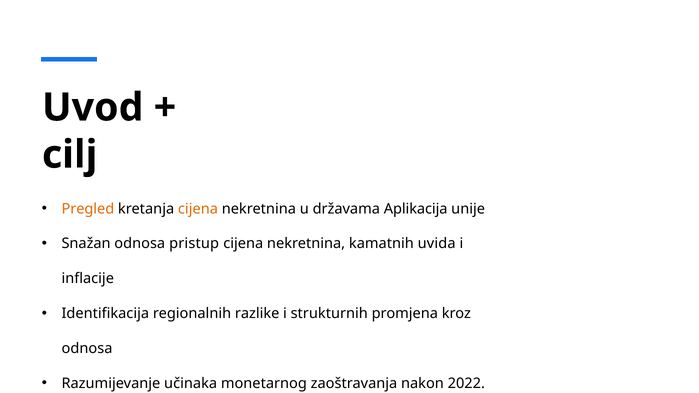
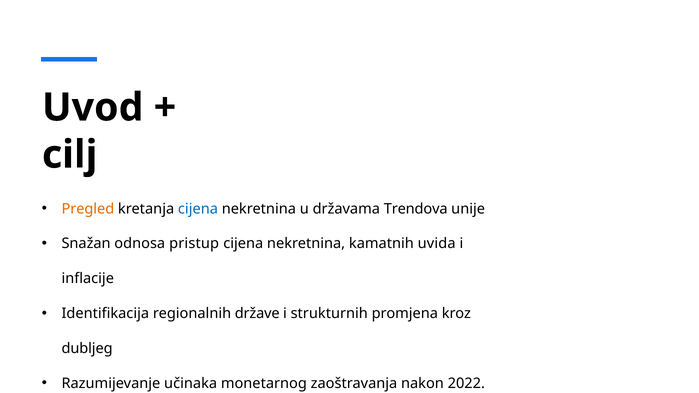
cijena at (198, 209) colour: orange -> blue
Aplikacija: Aplikacija -> Trendova
razlike: razlike -> države
odnosa at (87, 349): odnosa -> dubljeg
